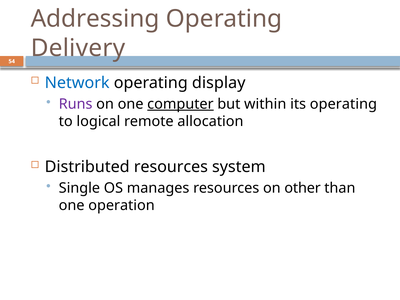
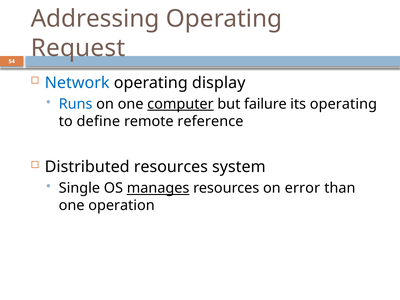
Delivery: Delivery -> Request
Runs colour: purple -> blue
within: within -> failure
logical: logical -> define
allocation: allocation -> reference
manages underline: none -> present
other: other -> error
